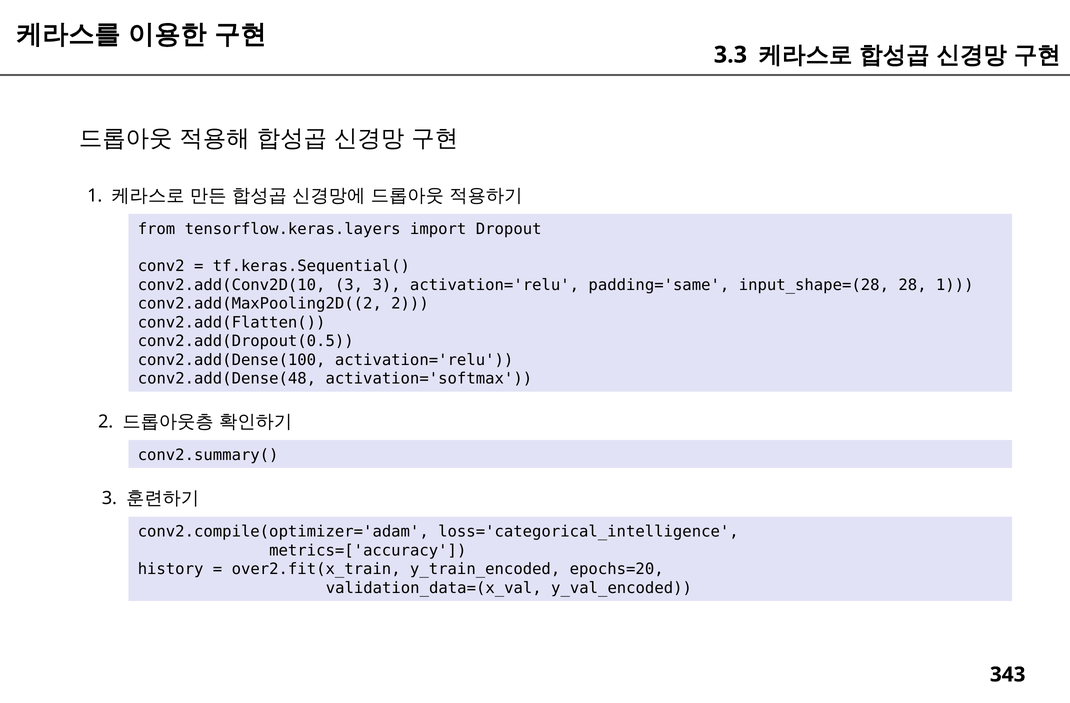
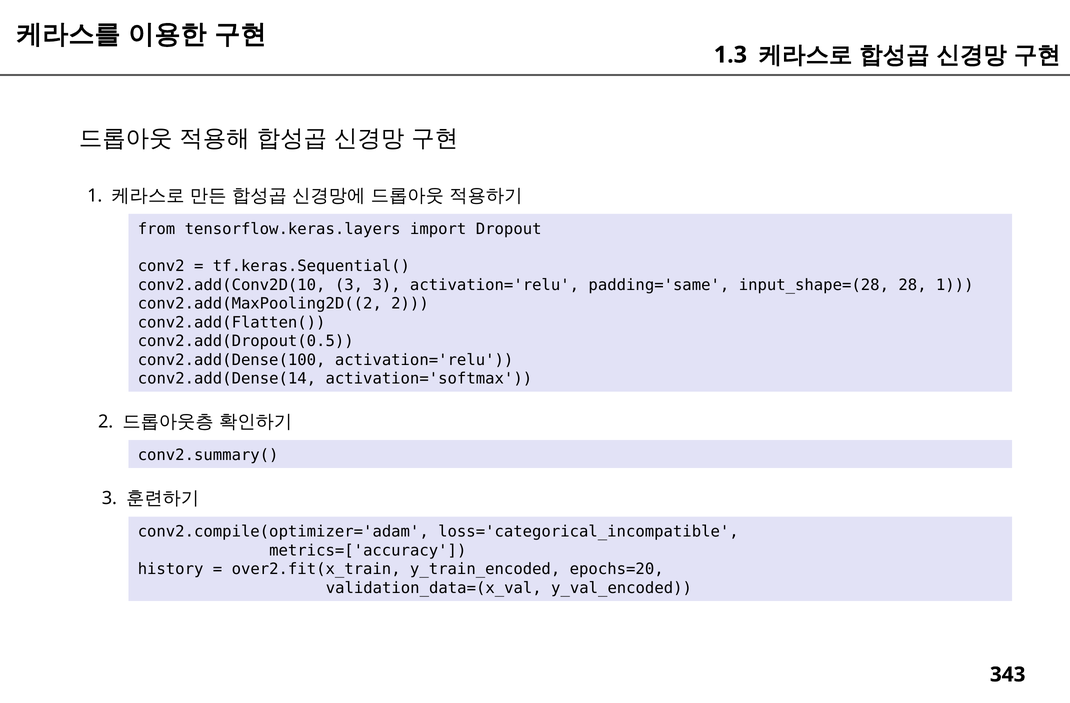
3.3: 3.3 -> 1.3
conv2.add(Dense(48: conv2.add(Dense(48 -> conv2.add(Dense(14
loss='categorical_intelligence: loss='categorical_intelligence -> loss='categorical_incompatible
